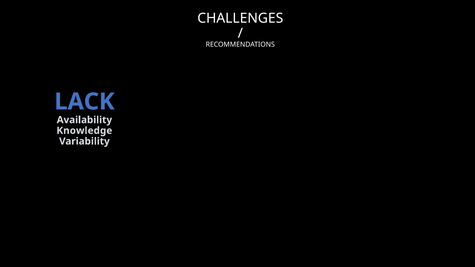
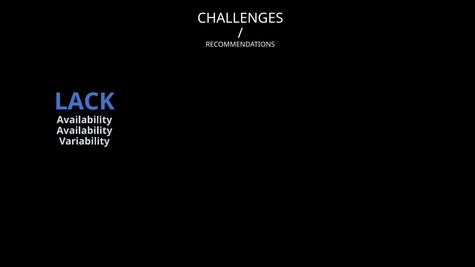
Knowledge at (84, 131): Knowledge -> Availability
